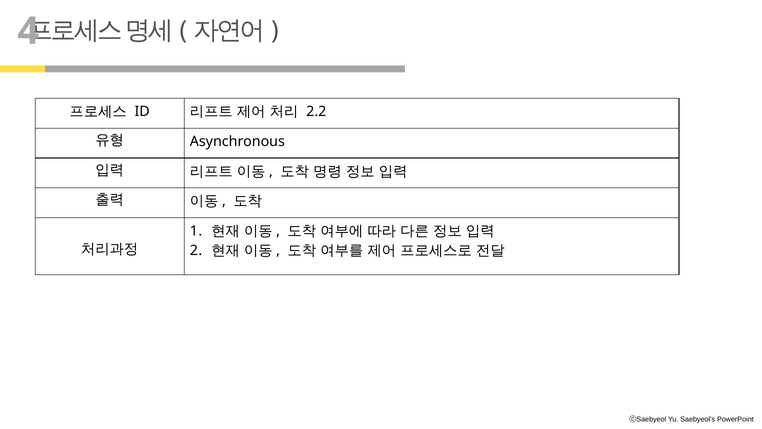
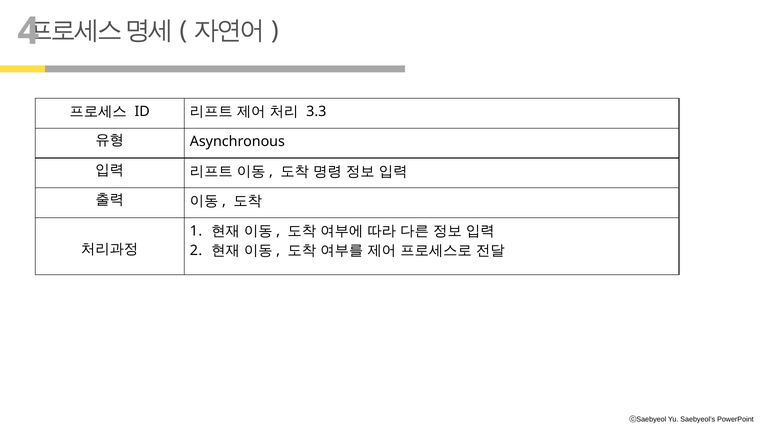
2.2: 2.2 -> 3.3
